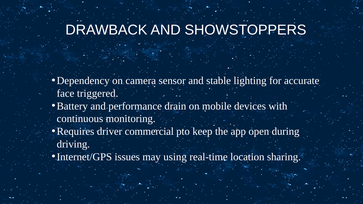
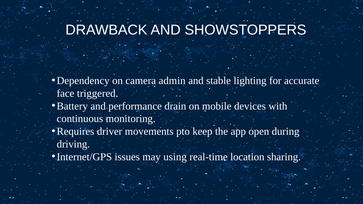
sensor: sensor -> admin
commercial: commercial -> movements
